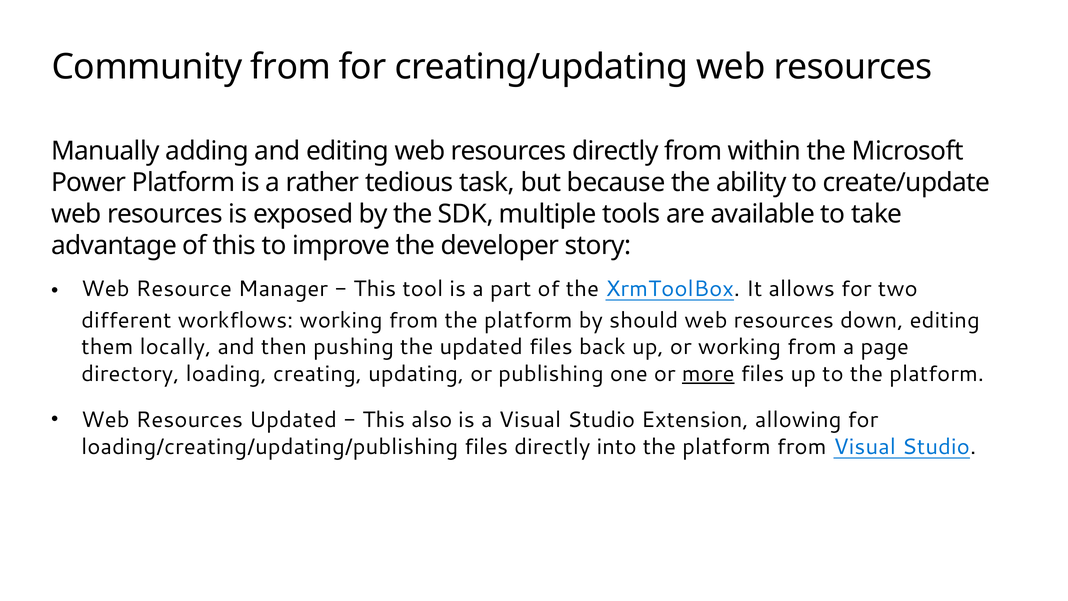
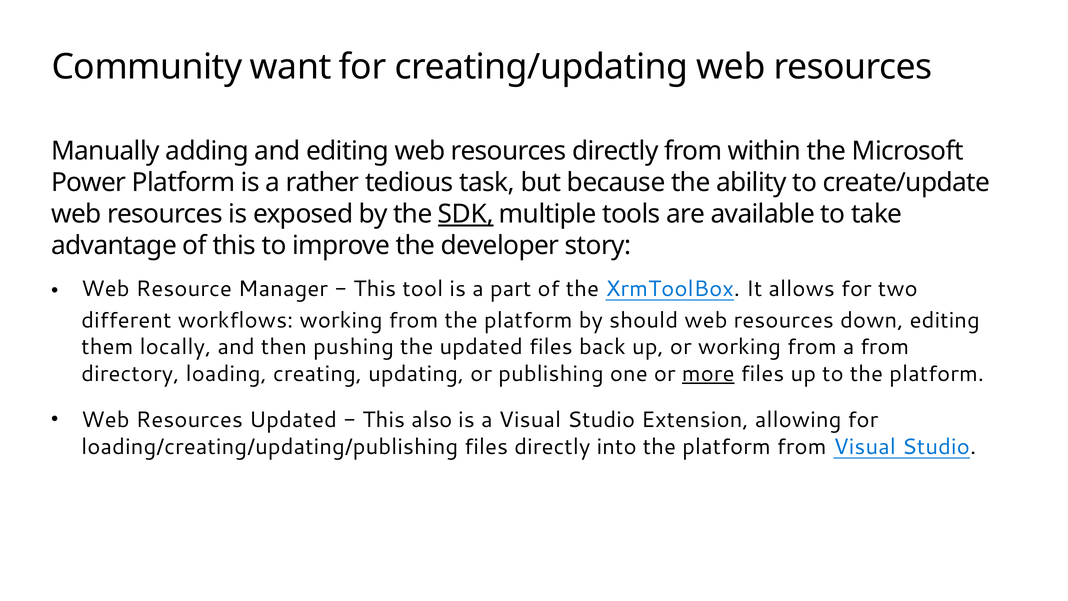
Community from: from -> want
SDK underline: none -> present
a page: page -> from
